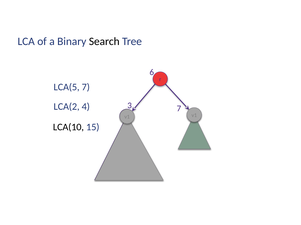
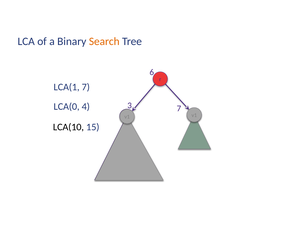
Search colour: black -> orange
LCA(5: LCA(5 -> LCA(1
LCA(2: LCA(2 -> LCA(0
